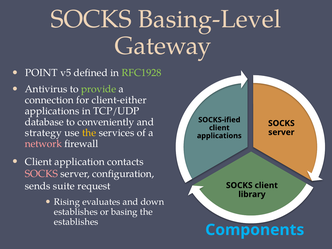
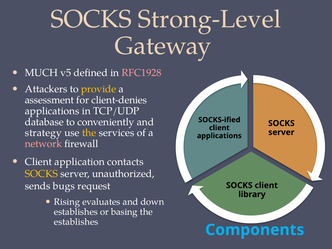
Basing-Level: Basing-Level -> Strong-Level
POINT: POINT -> MUCH
RFC1928 colour: light green -> pink
Antivirus: Antivirus -> Attackers
provide colour: light green -> yellow
connection: connection -> assessment
client-either: client-either -> client-denies
SOCKS at (41, 174) colour: pink -> yellow
configuration: configuration -> unauthorized
suite: suite -> bugs
